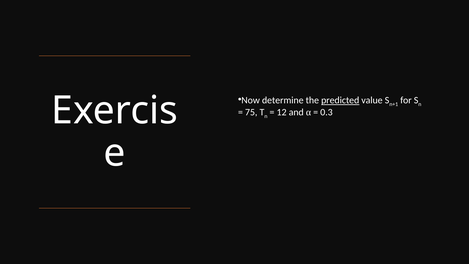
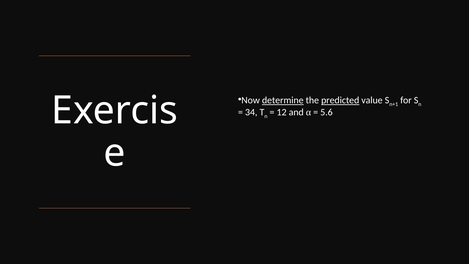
determine underline: none -> present
75: 75 -> 34
0.3: 0.3 -> 5.6
